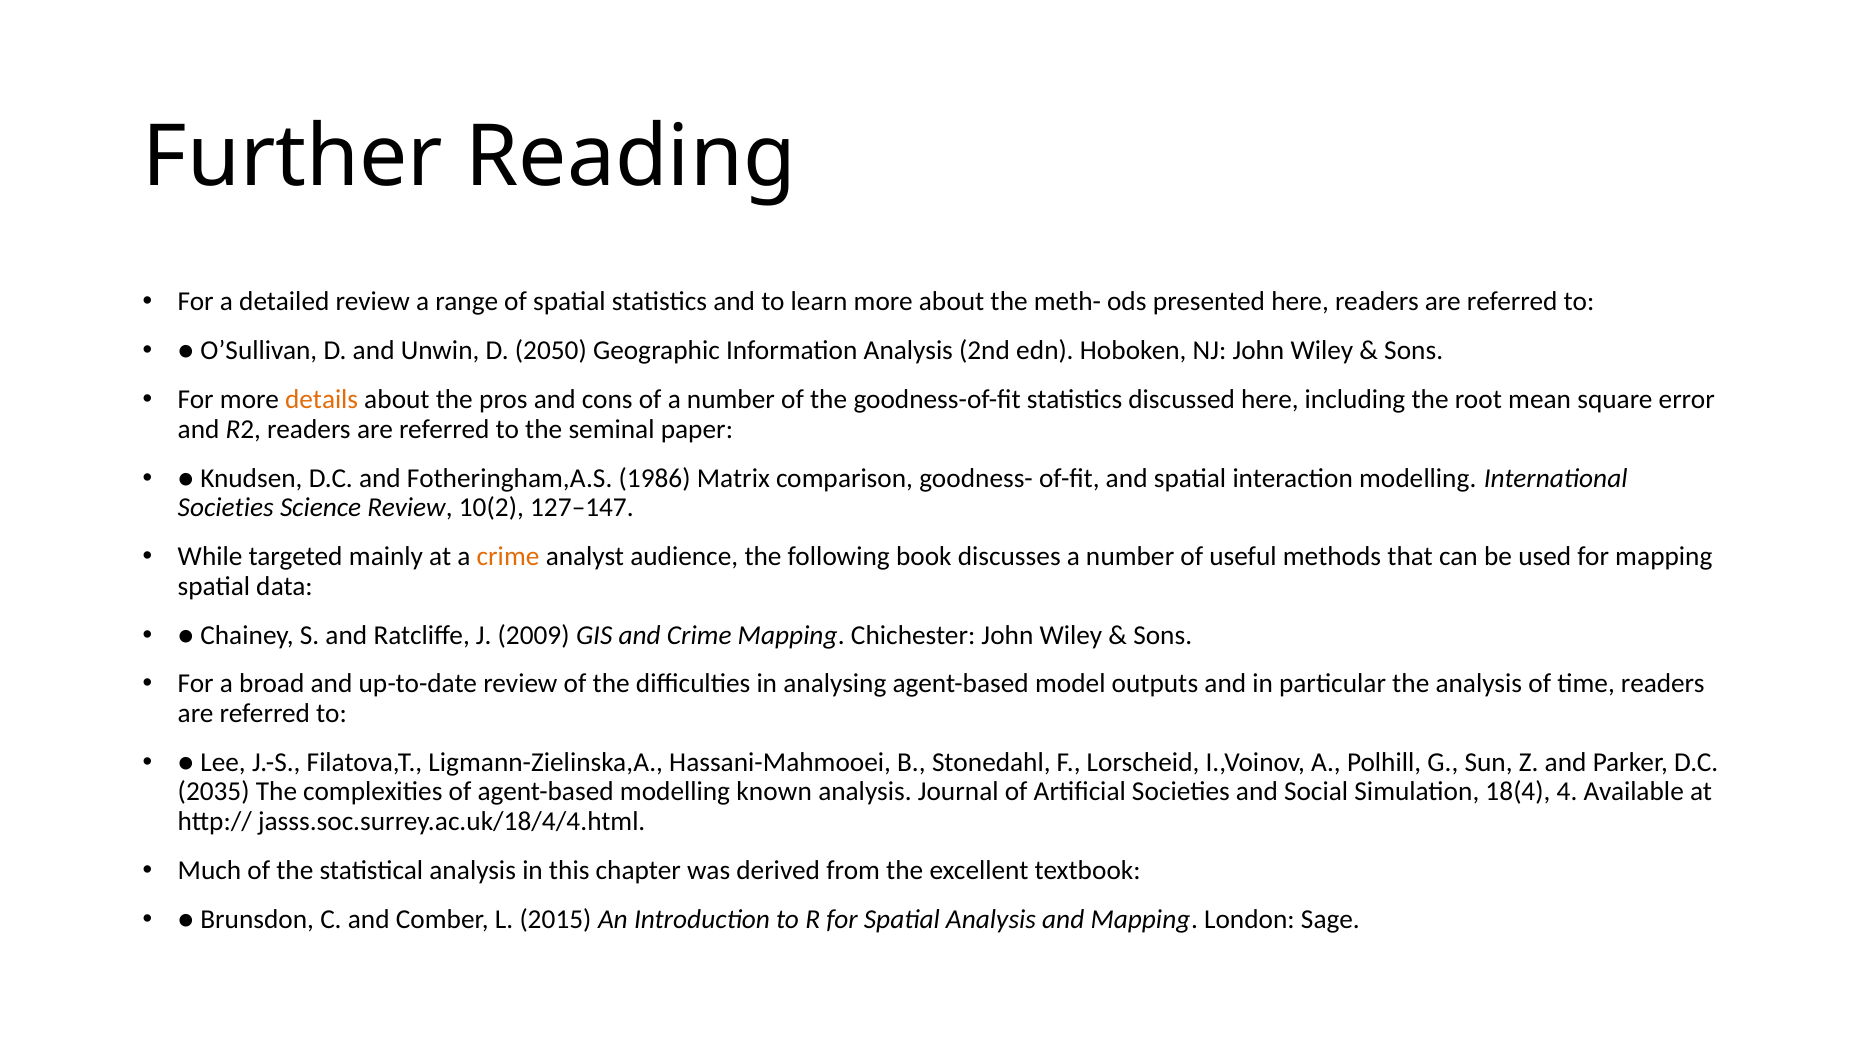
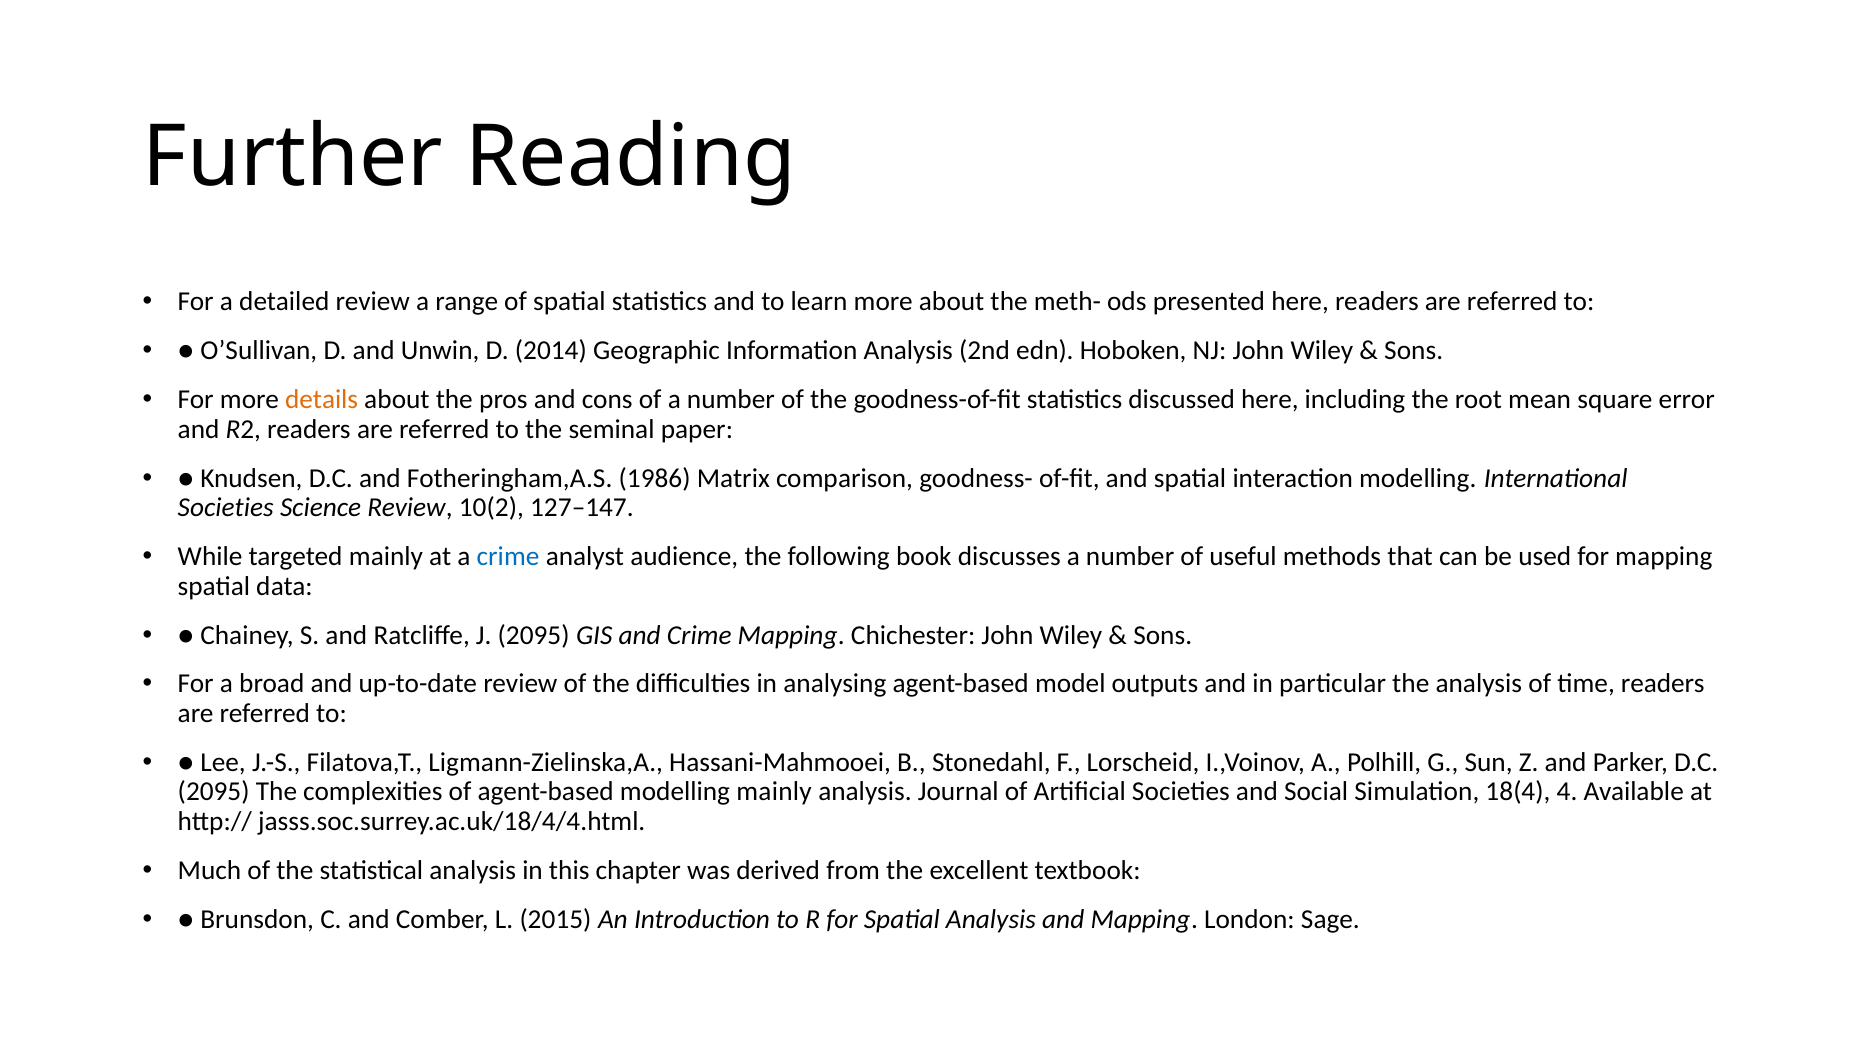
2050: 2050 -> 2014
crime at (508, 557) colour: orange -> blue
J 2009: 2009 -> 2095
2035 at (214, 792): 2035 -> 2095
modelling known: known -> mainly
